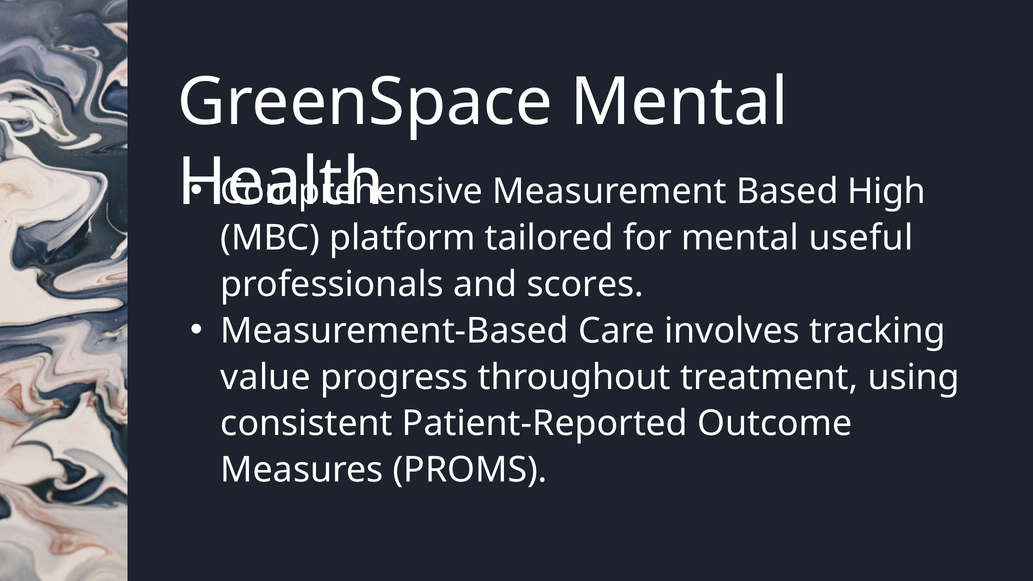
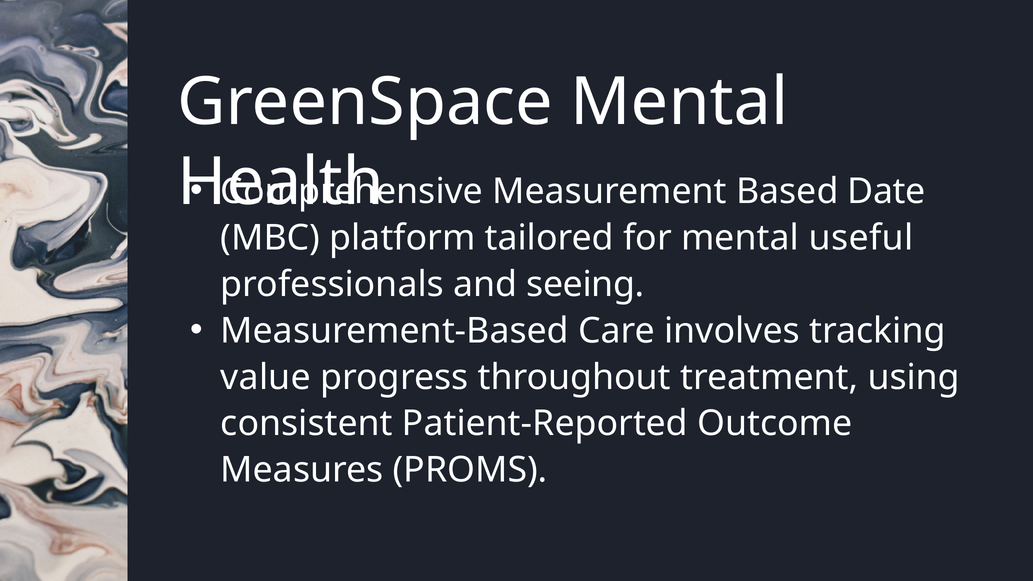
High: High -> Date
scores: scores -> seeing
